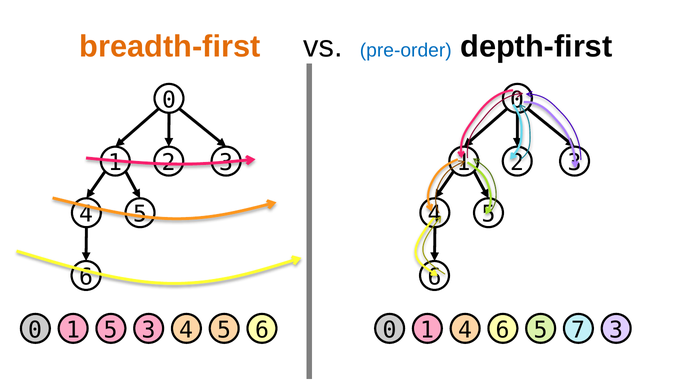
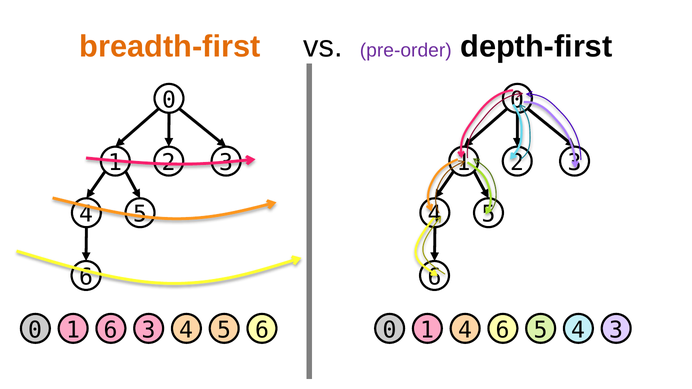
pre-order colour: blue -> purple
1 5: 5 -> 6
5 7: 7 -> 4
